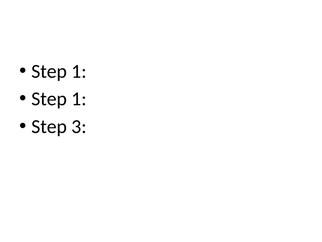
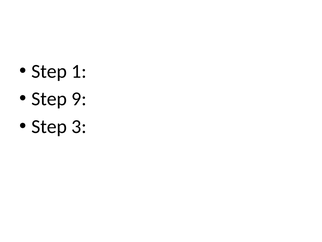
1 at (79, 99): 1 -> 9
